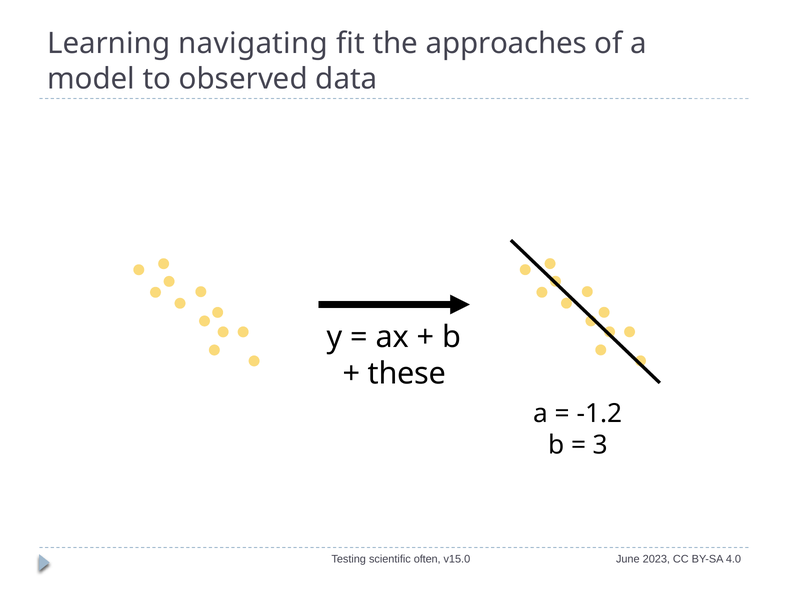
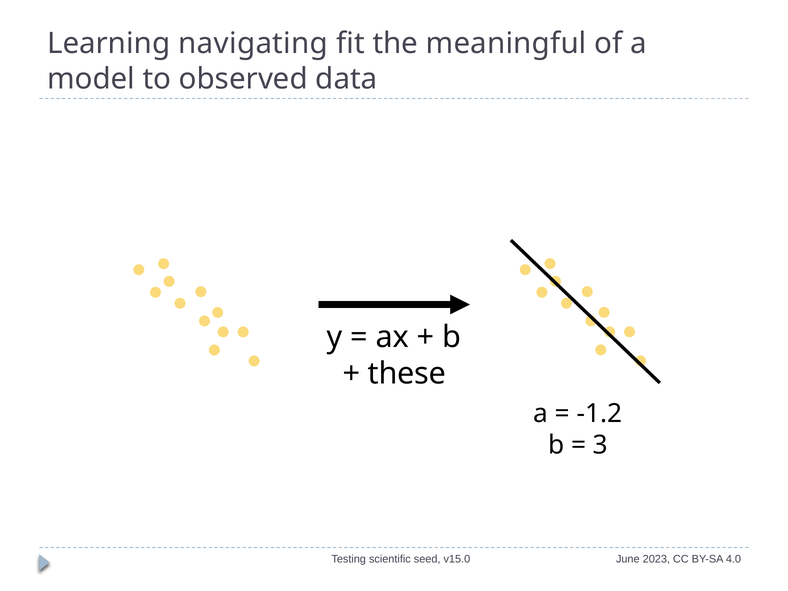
approaches: approaches -> meaningful
often: often -> seed
